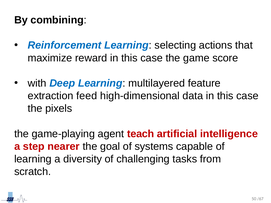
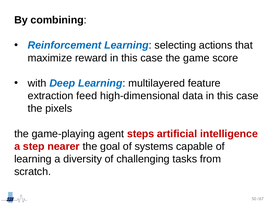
teach: teach -> steps
